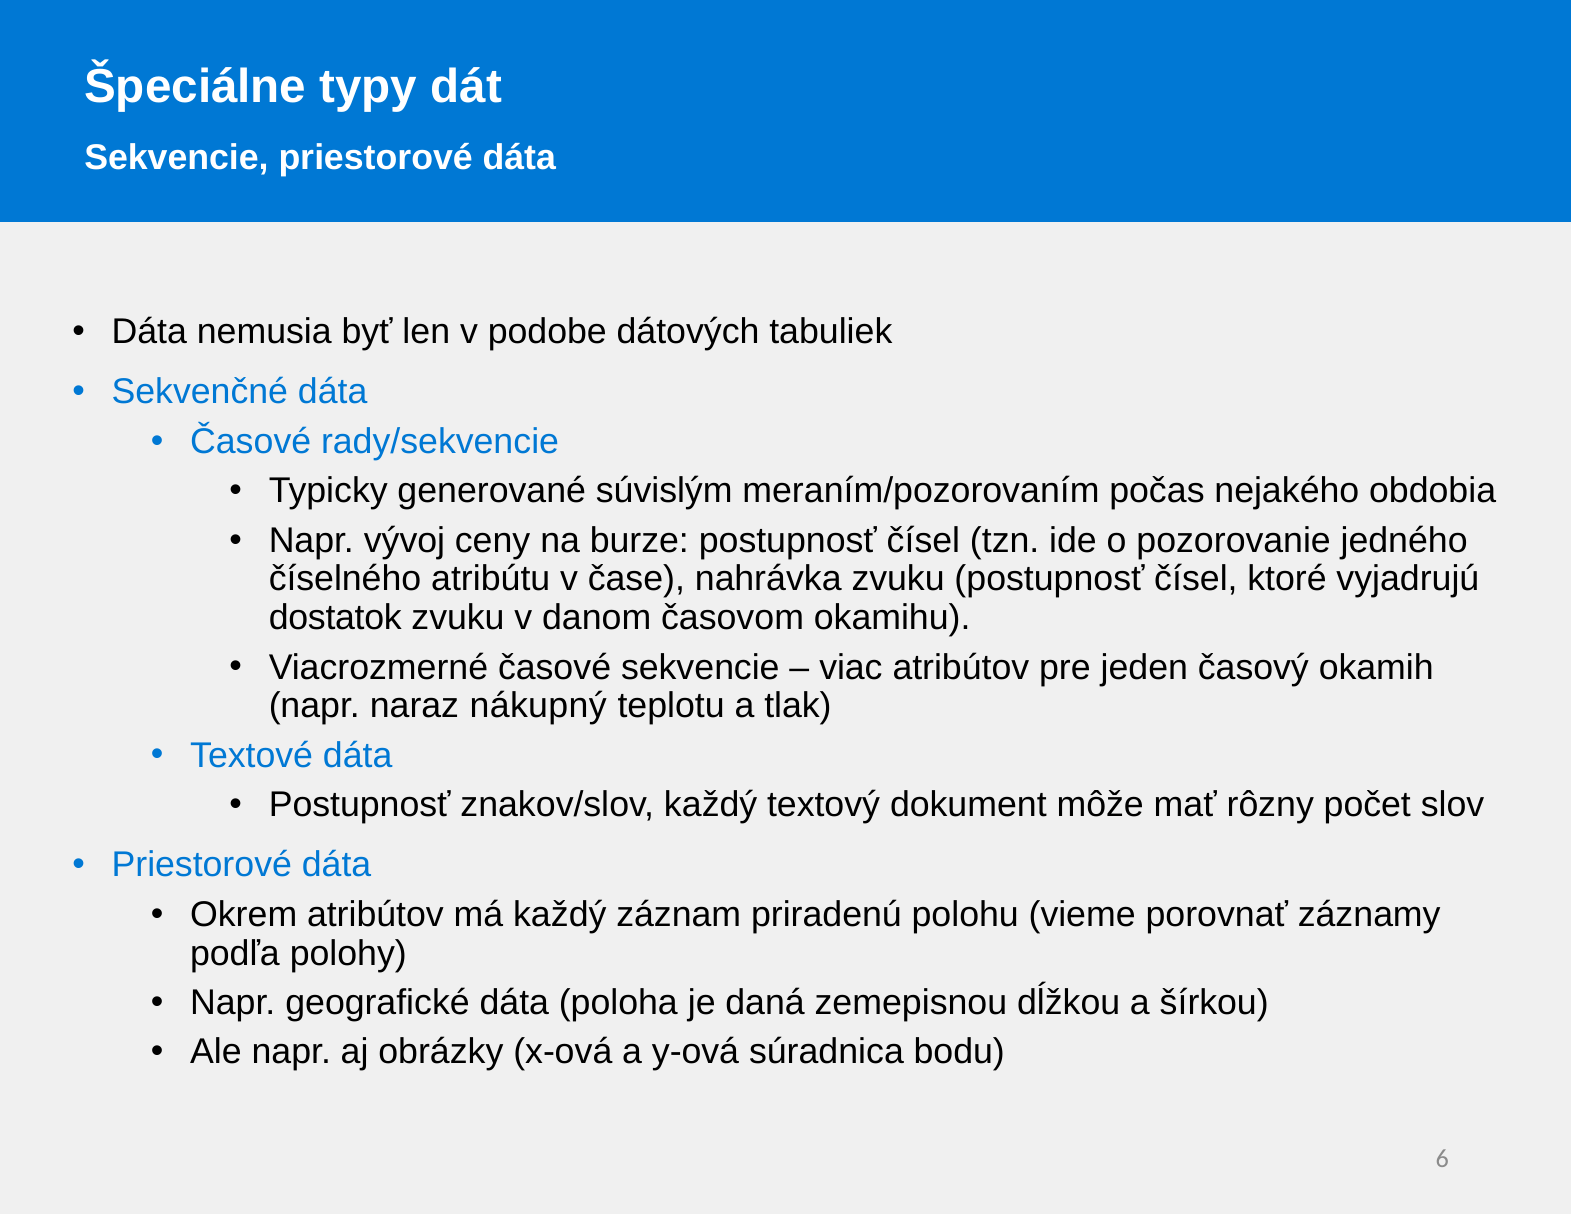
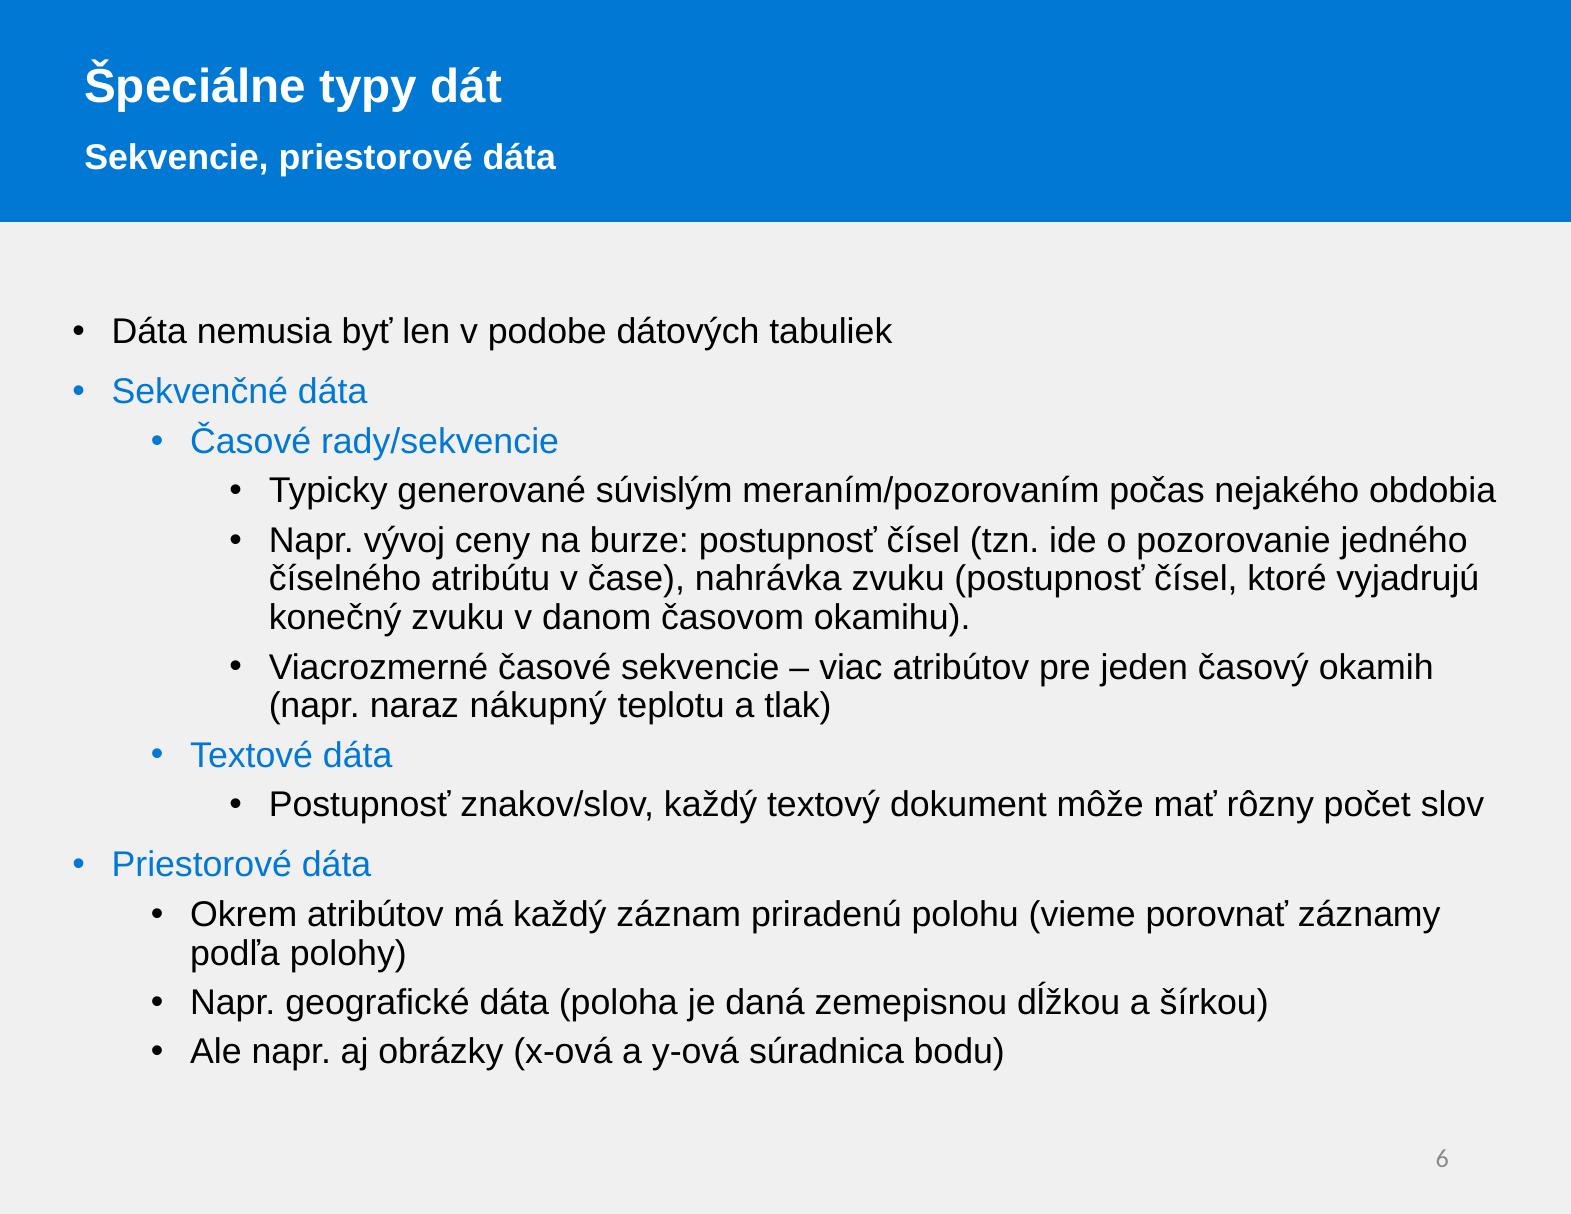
dostatok: dostatok -> konečný
